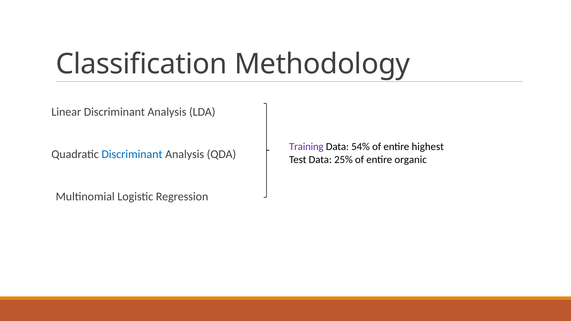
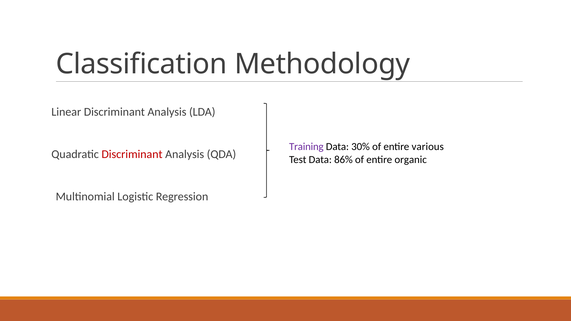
54%: 54% -> 30%
highest: highest -> various
Discriminant at (132, 154) colour: blue -> red
25%: 25% -> 86%
